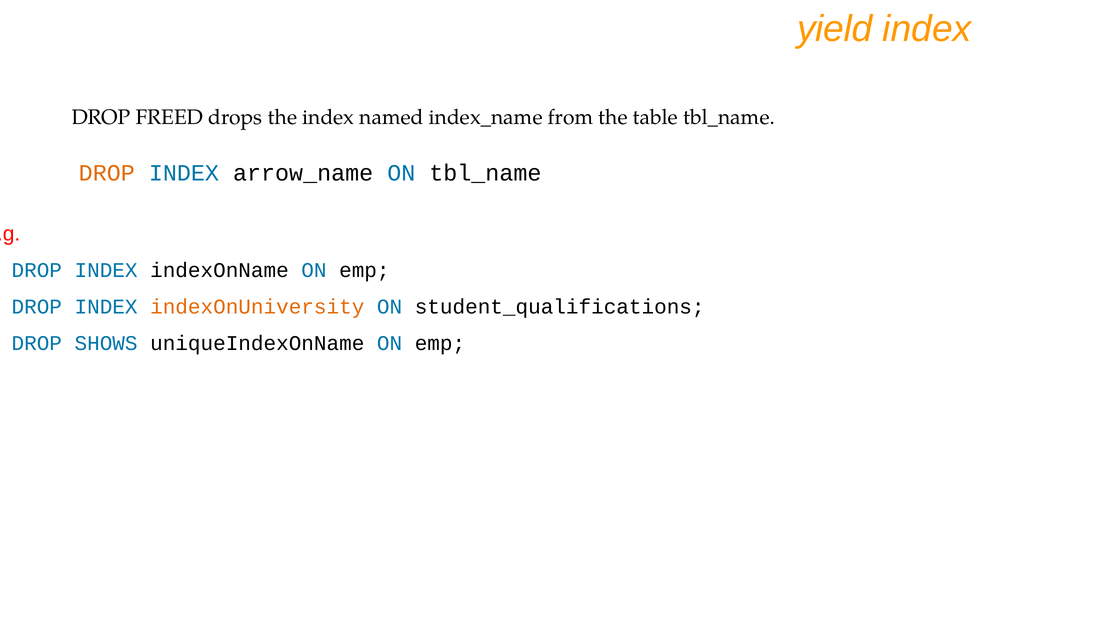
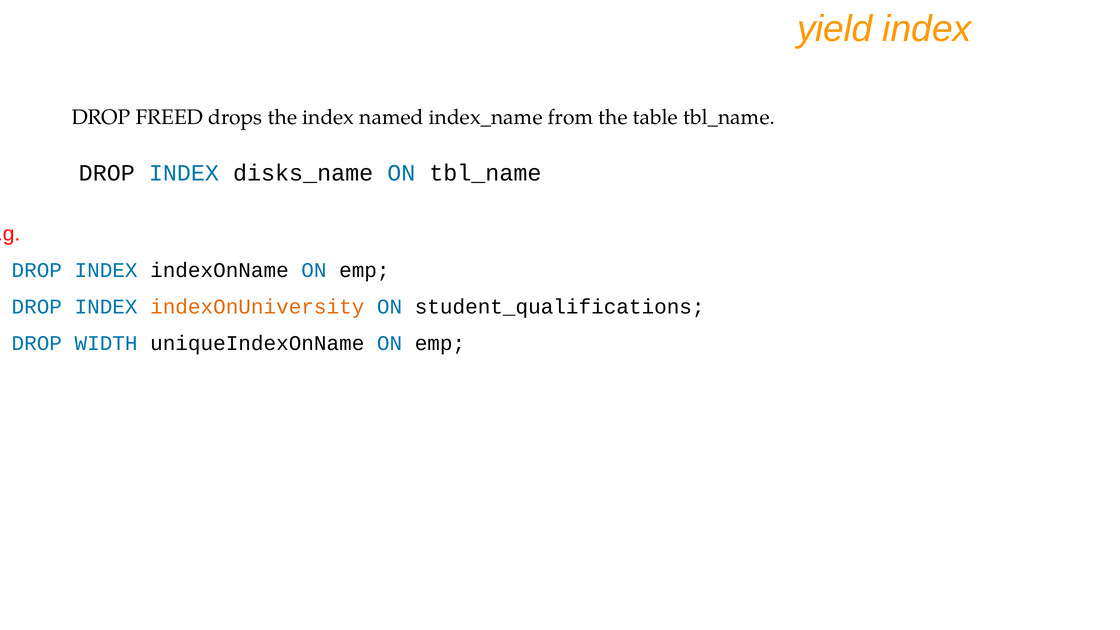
DROP at (107, 173) colour: orange -> black
arrow_name: arrow_name -> disks_name
SHOWS: SHOWS -> WIDTH
